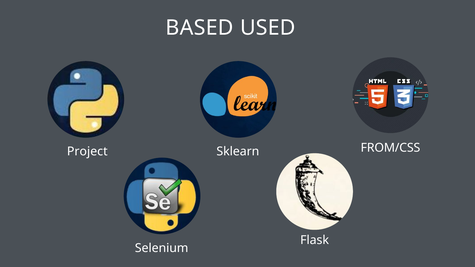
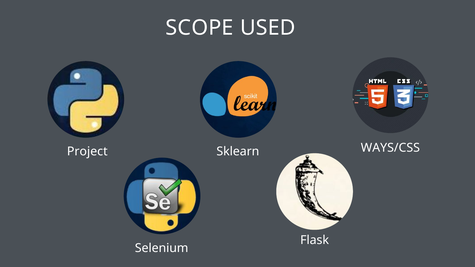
BASED: BASED -> SCOPE
FROM/CSS: FROM/CSS -> WAYS/CSS
